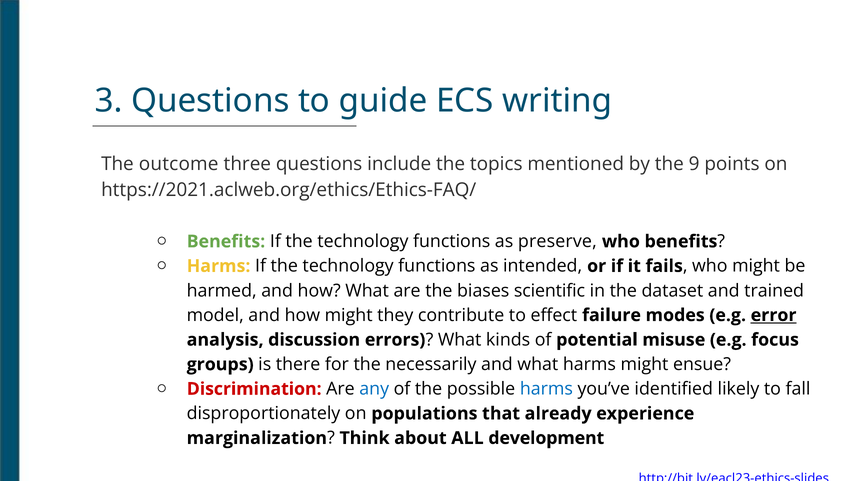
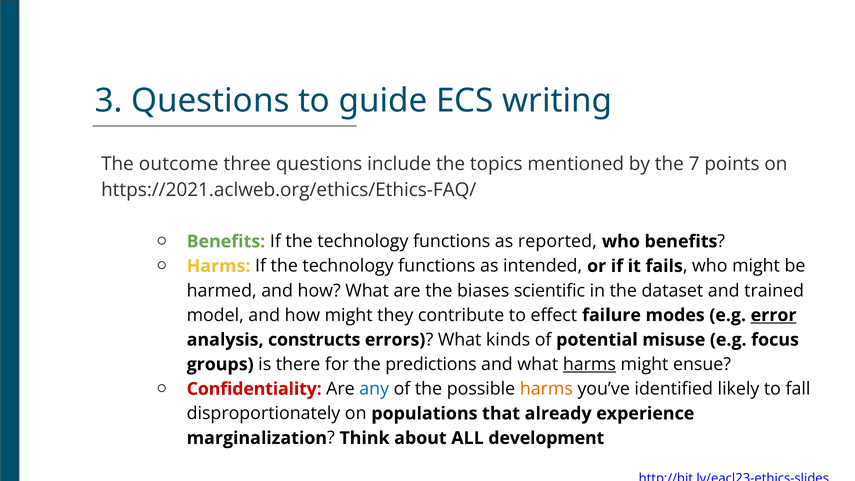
9: 9 -> 7
preserve: preserve -> reported
discussion: discussion -> constructs
necessarily: necessarily -> predictions
harms at (589, 364) underline: none -> present
Discrimination: Discrimination -> Confidentiality
harms at (546, 389) colour: blue -> orange
